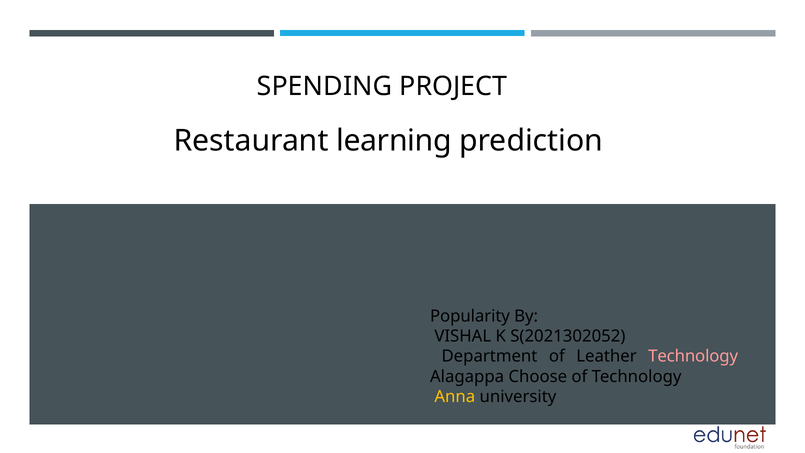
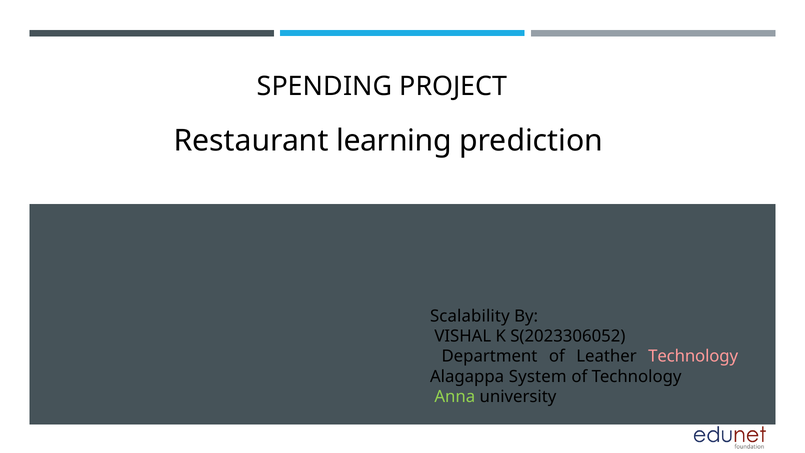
Popularity: Popularity -> Scalability
S(2021302052: S(2021302052 -> S(2023306052
Choose: Choose -> System
Anna colour: yellow -> light green
